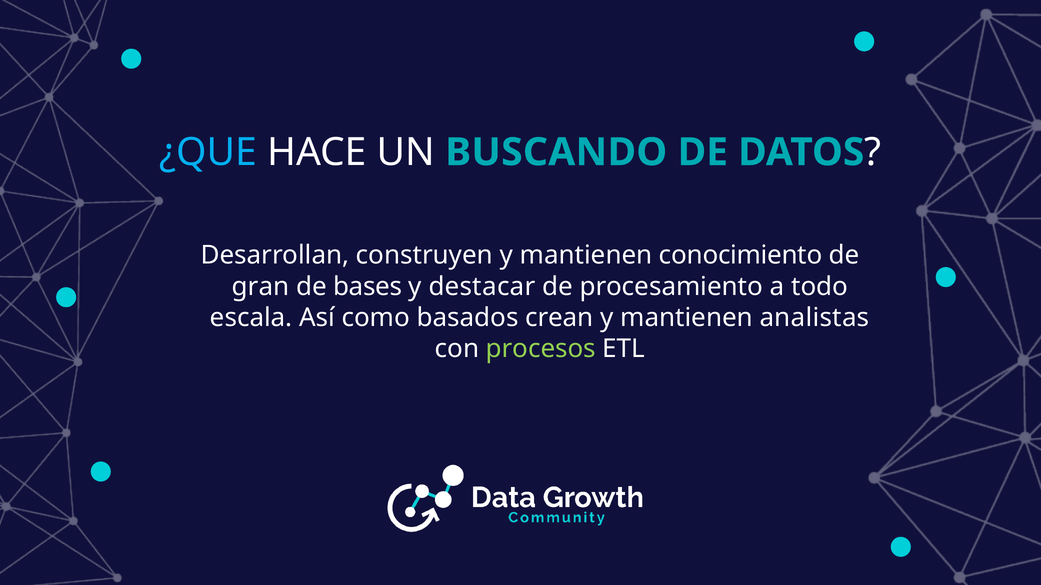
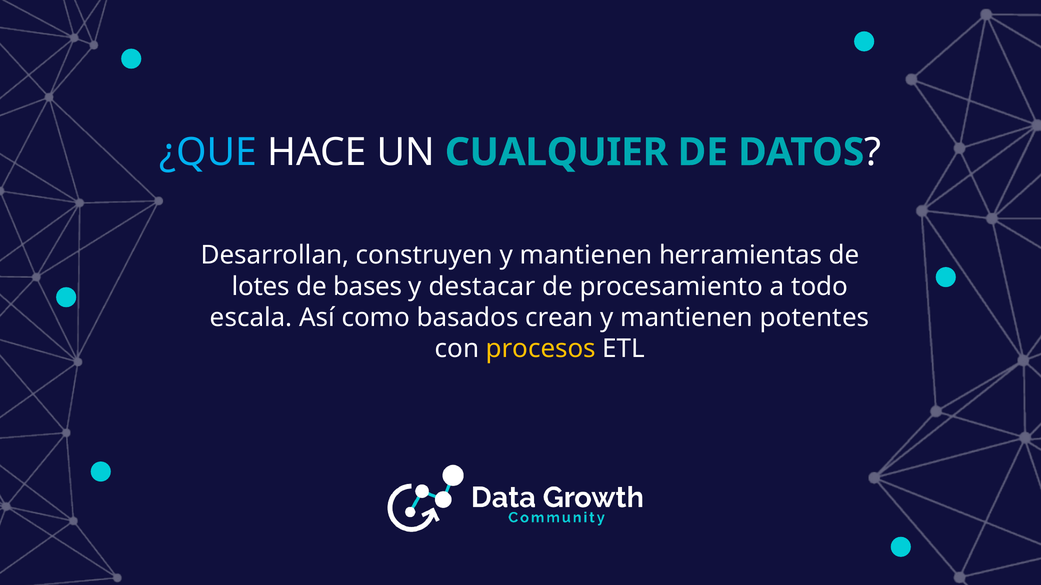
BUSCANDO: BUSCANDO -> CUALQUIER
conocimiento: conocimiento -> herramientas
gran: gran -> lotes
analistas: analistas -> potentes
procesos colour: light green -> yellow
